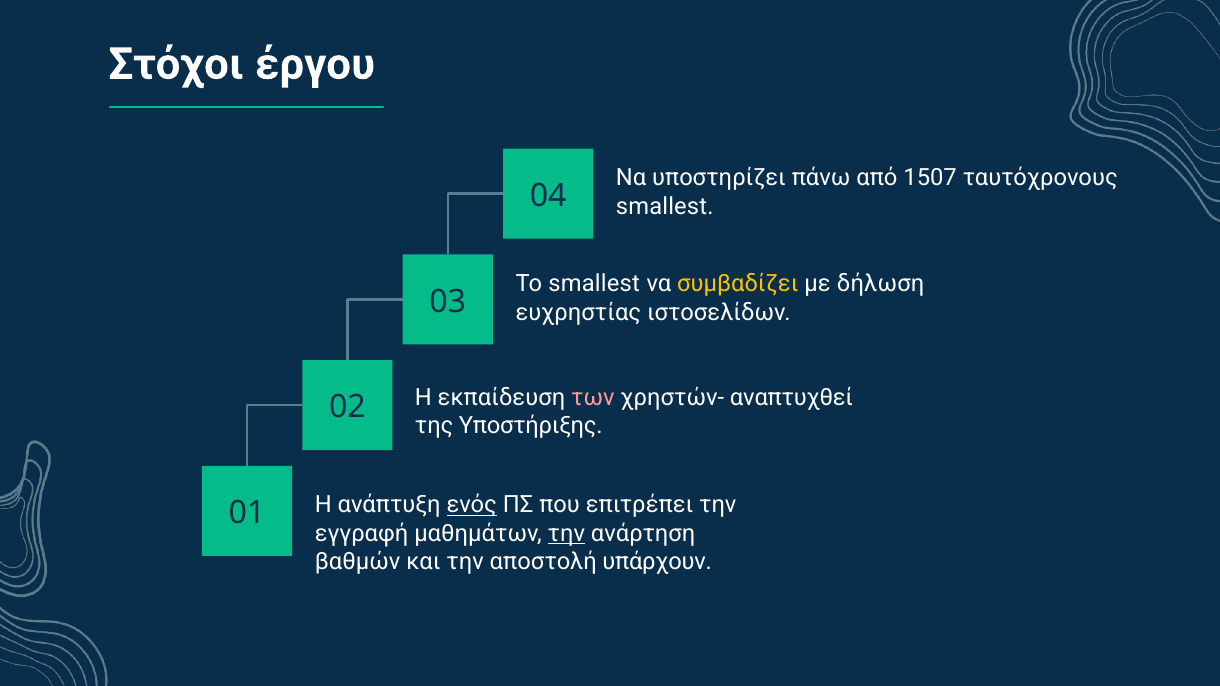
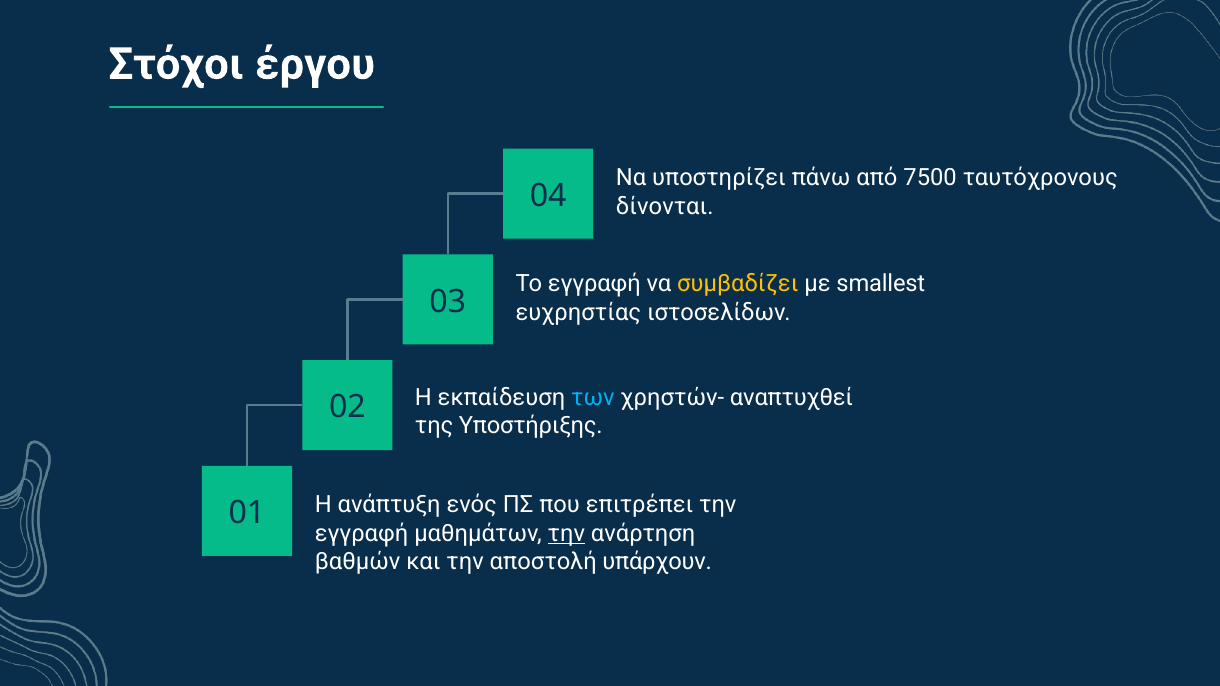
1507: 1507 -> 7500
smallest at (665, 206): smallest -> δίνονται
Το smallest: smallest -> εγγραφή
δήλωση: δήλωση -> smallest
των colour: pink -> light blue
ενός underline: present -> none
